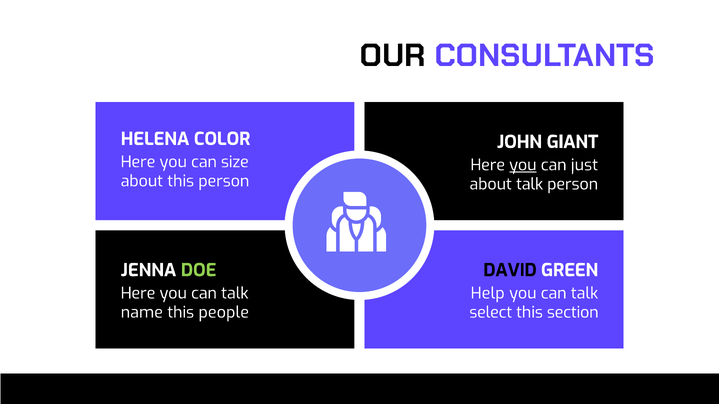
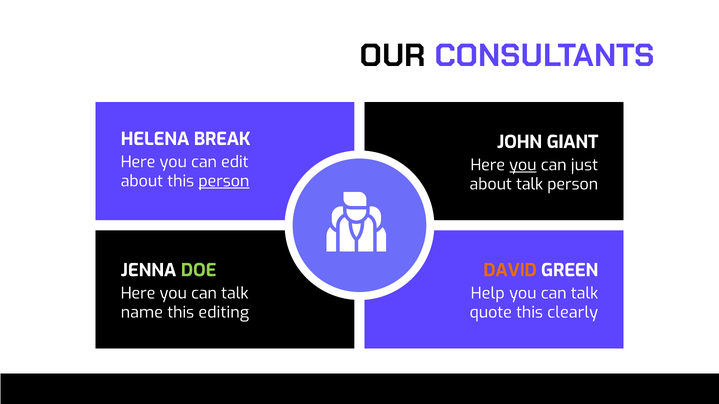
COLOR: COLOR -> BREAK
size: size -> edit
person at (224, 181) underline: none -> present
DAVID colour: black -> orange
people: people -> editing
select: select -> quote
section: section -> clearly
